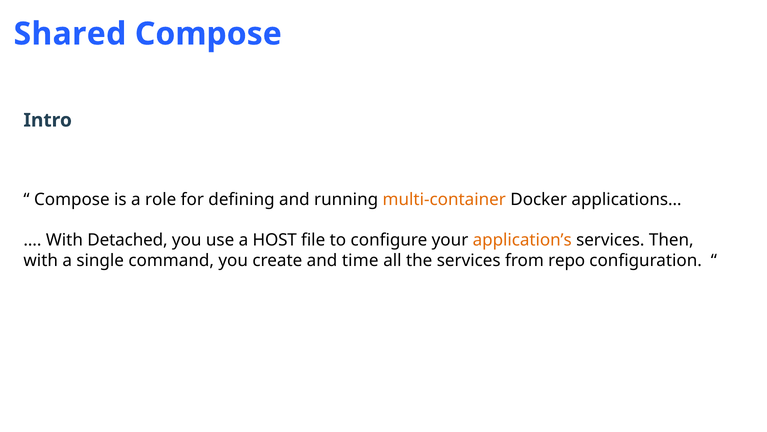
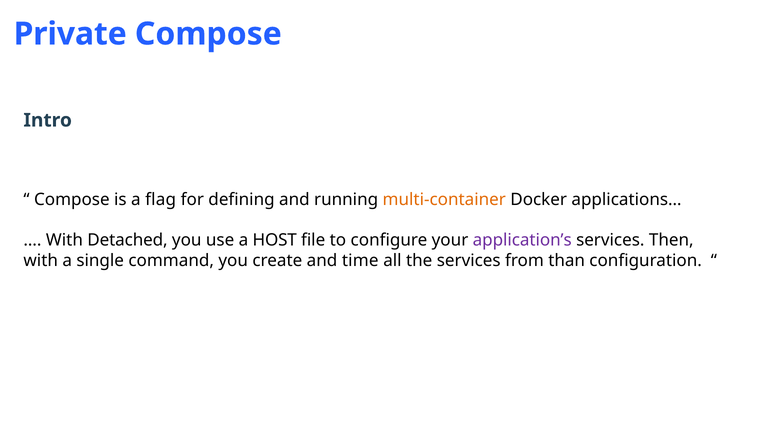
Shared: Shared -> Private
role: role -> flag
application’s colour: orange -> purple
repo: repo -> than
